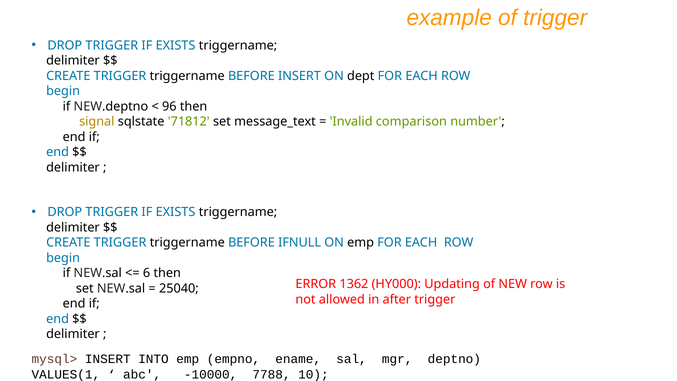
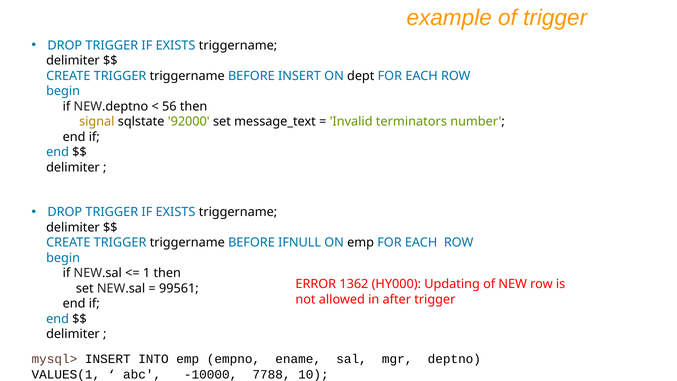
96: 96 -> 56
71812: 71812 -> 92000
comparison: comparison -> terminators
6: 6 -> 1
25040: 25040 -> 99561
